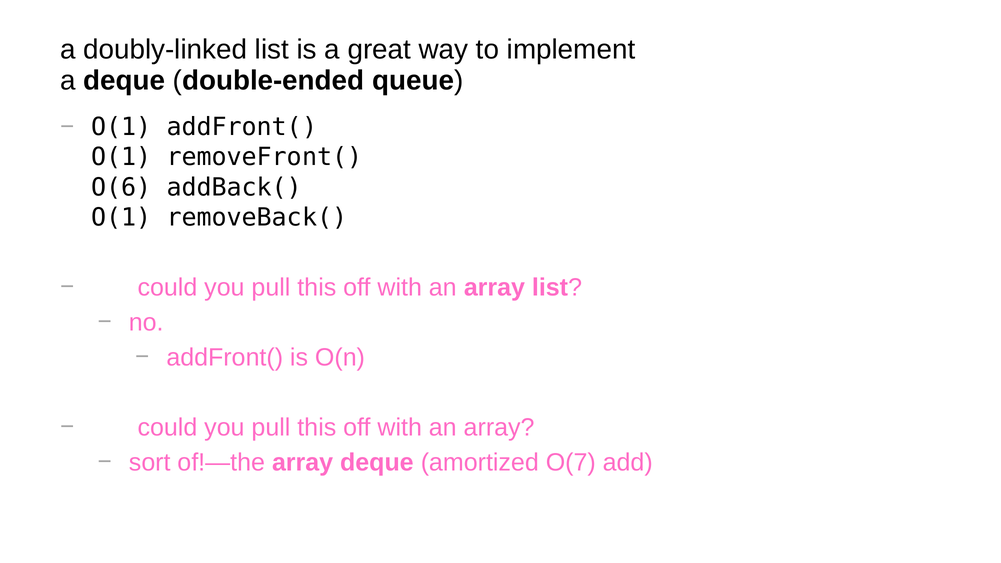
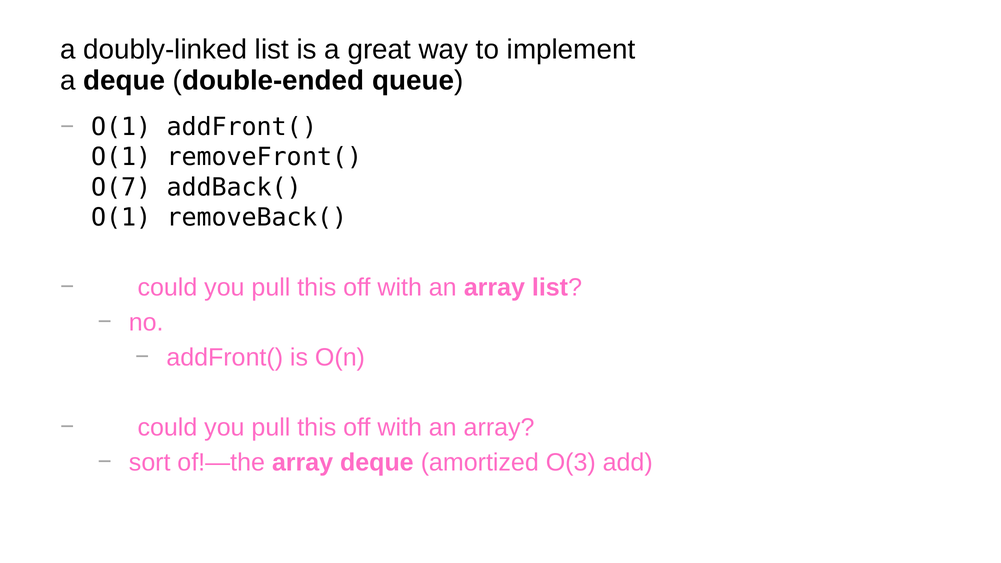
O(6: O(6 -> O(7
O(7: O(7 -> O(3
